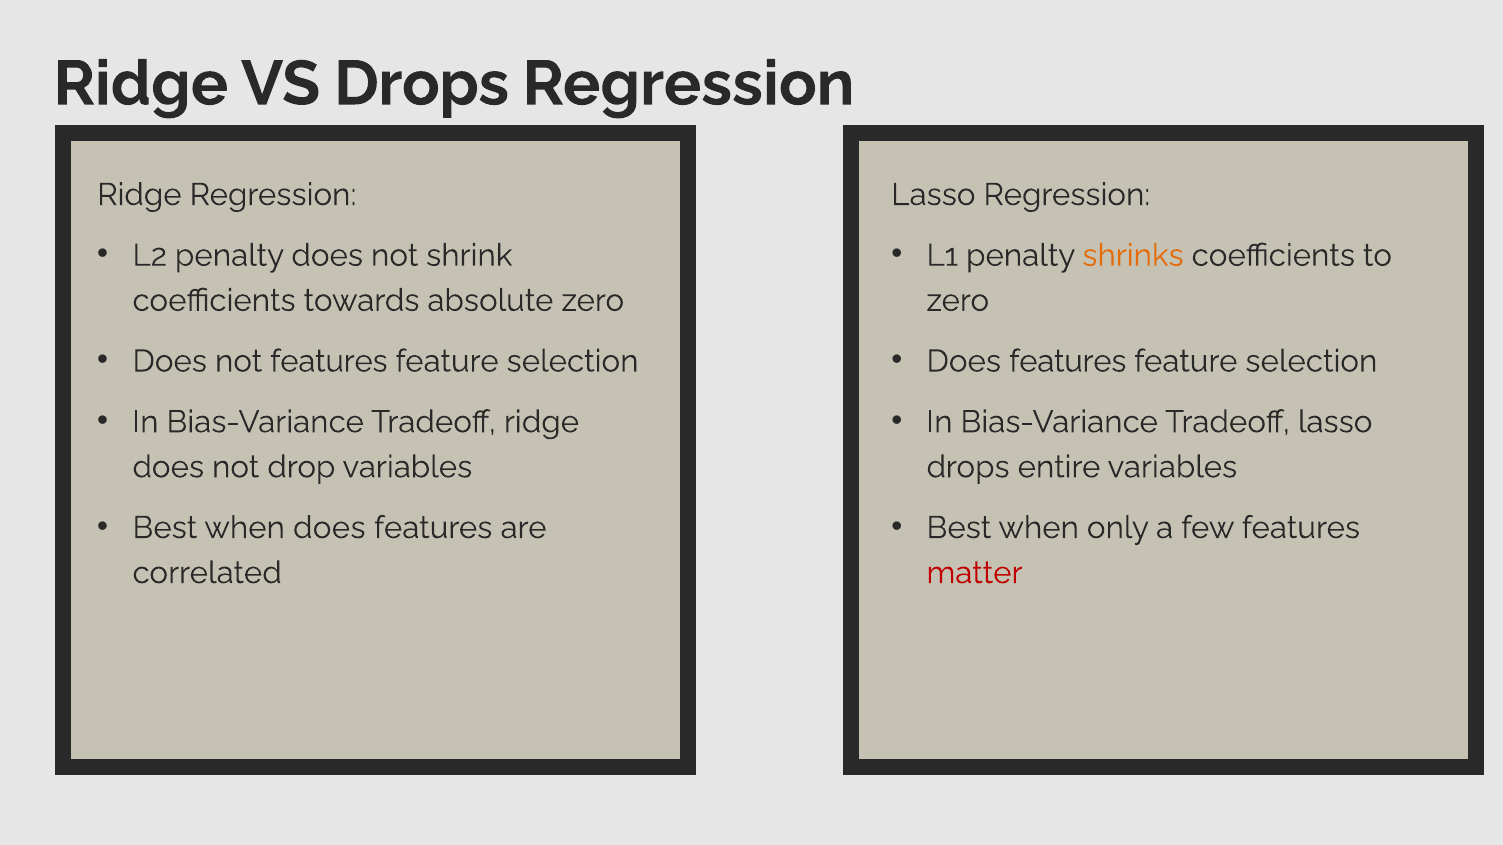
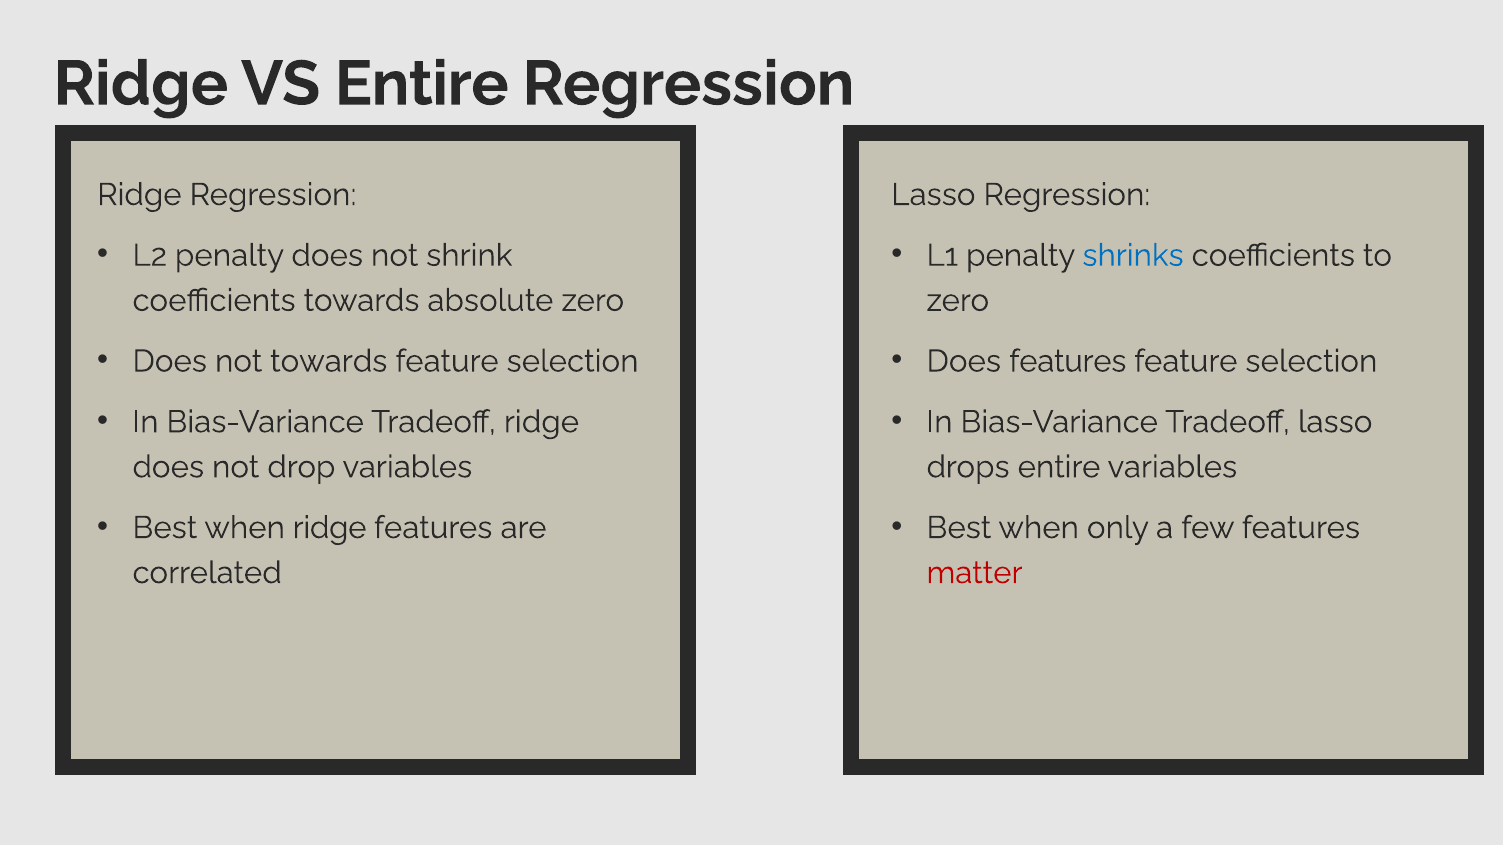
VS Drops: Drops -> Entire
shrinks colour: orange -> blue
not features: features -> towards
when does: does -> ridge
